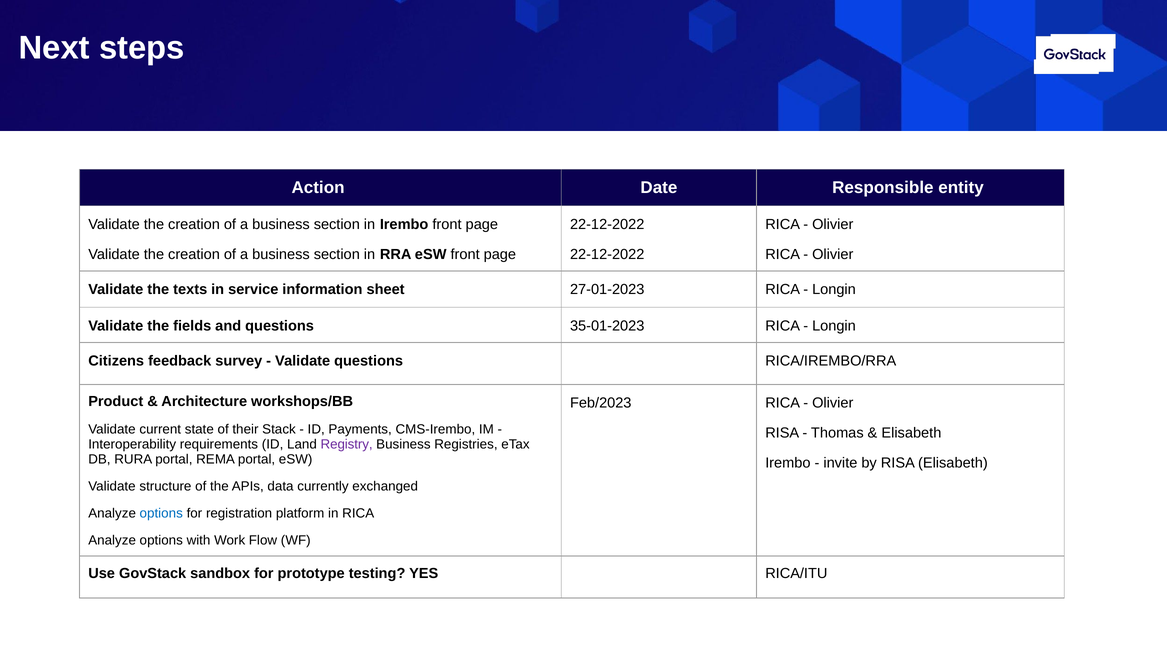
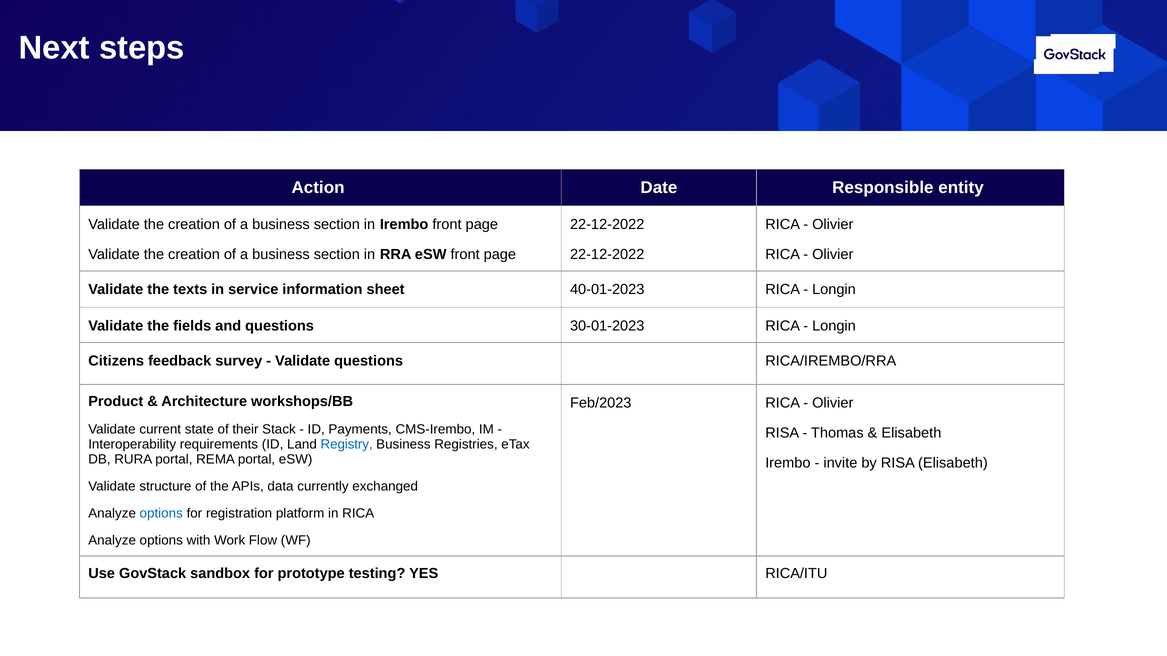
27-01-2023: 27-01-2023 -> 40-01-2023
35-01-2023: 35-01-2023 -> 30-01-2023
Registry colour: purple -> blue
